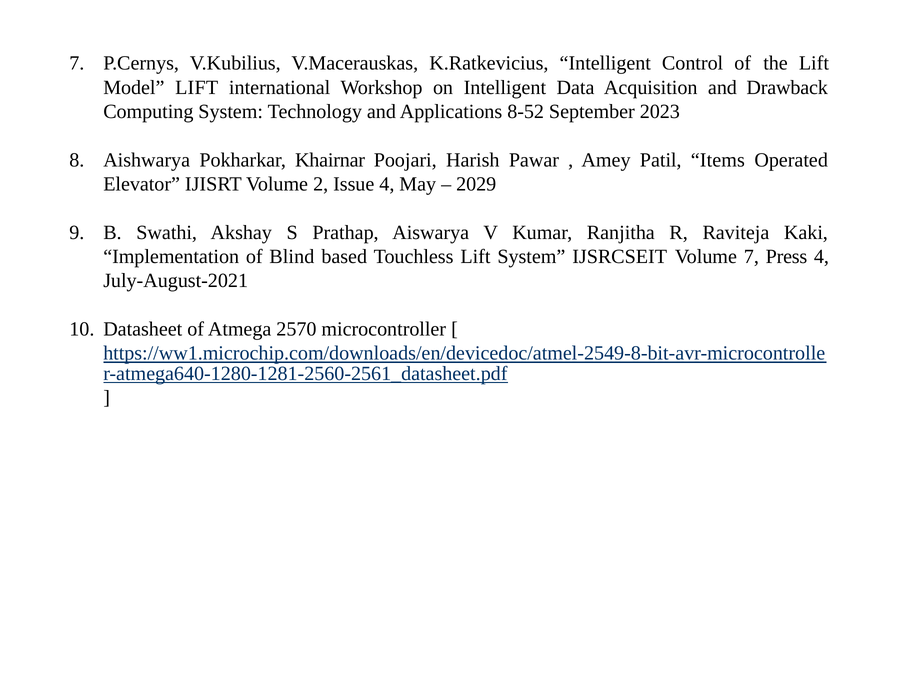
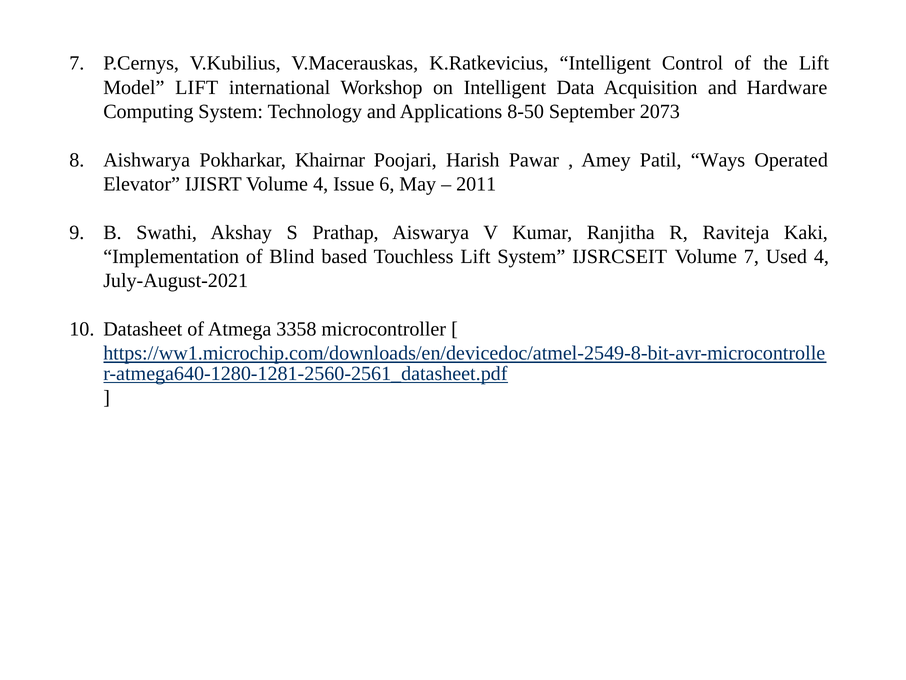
Drawback: Drawback -> Hardware
8-52: 8-52 -> 8-50
2023: 2023 -> 2073
Items: Items -> Ways
Volume 2: 2 -> 4
Issue 4: 4 -> 6
2029: 2029 -> 2011
Press: Press -> Used
2570: 2570 -> 3358
